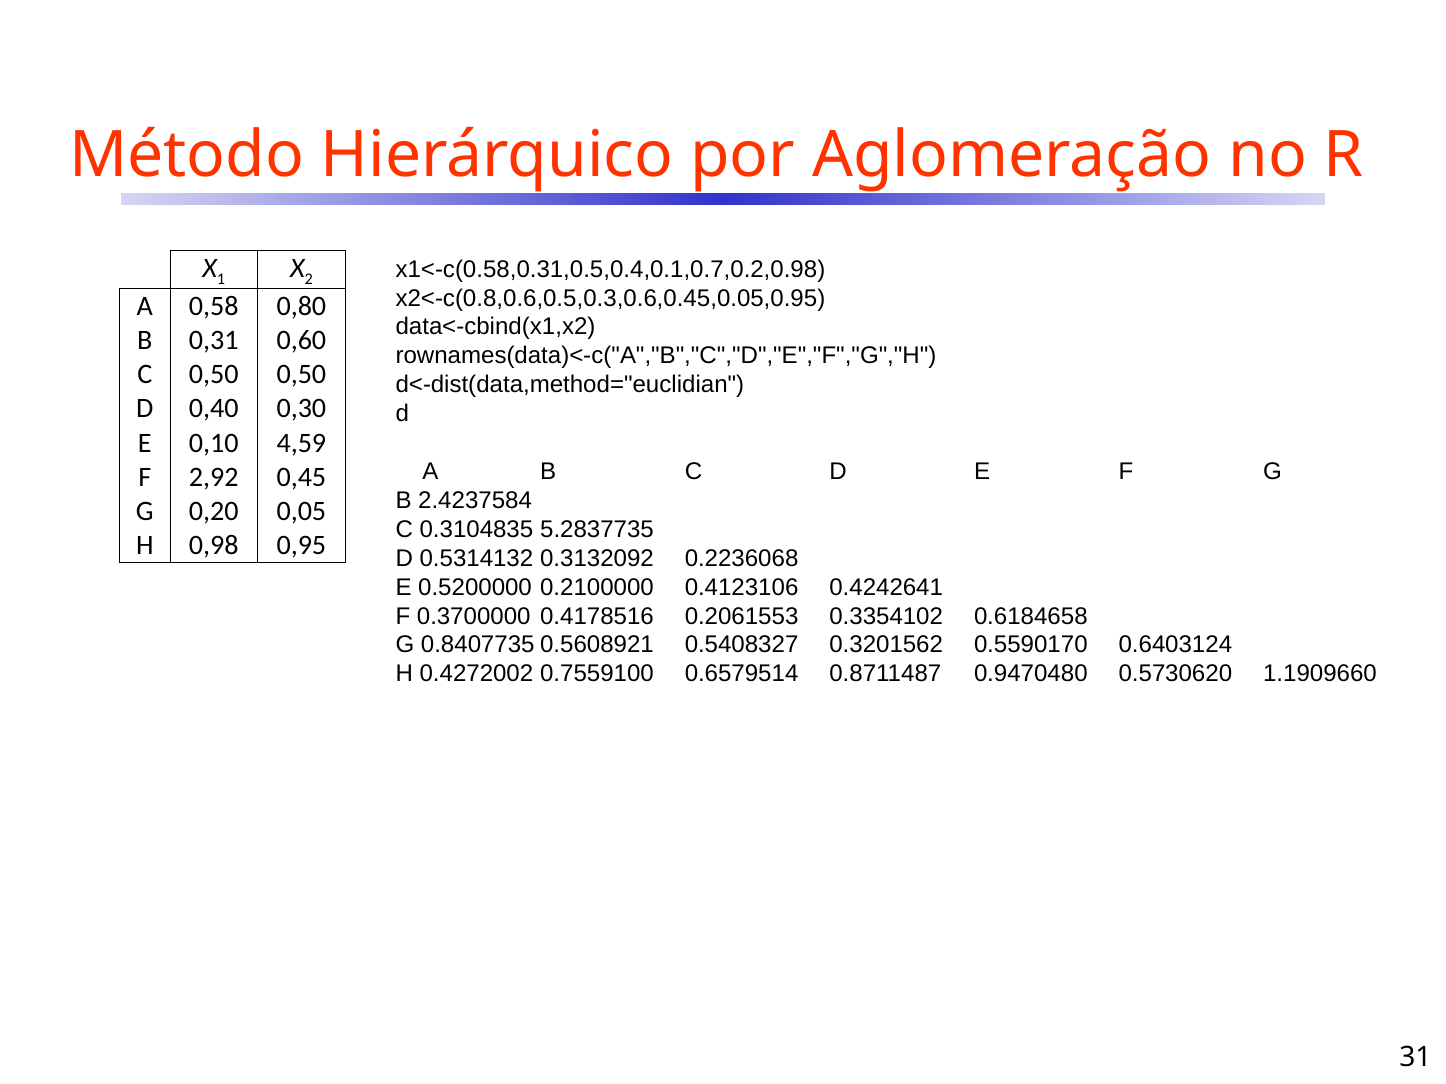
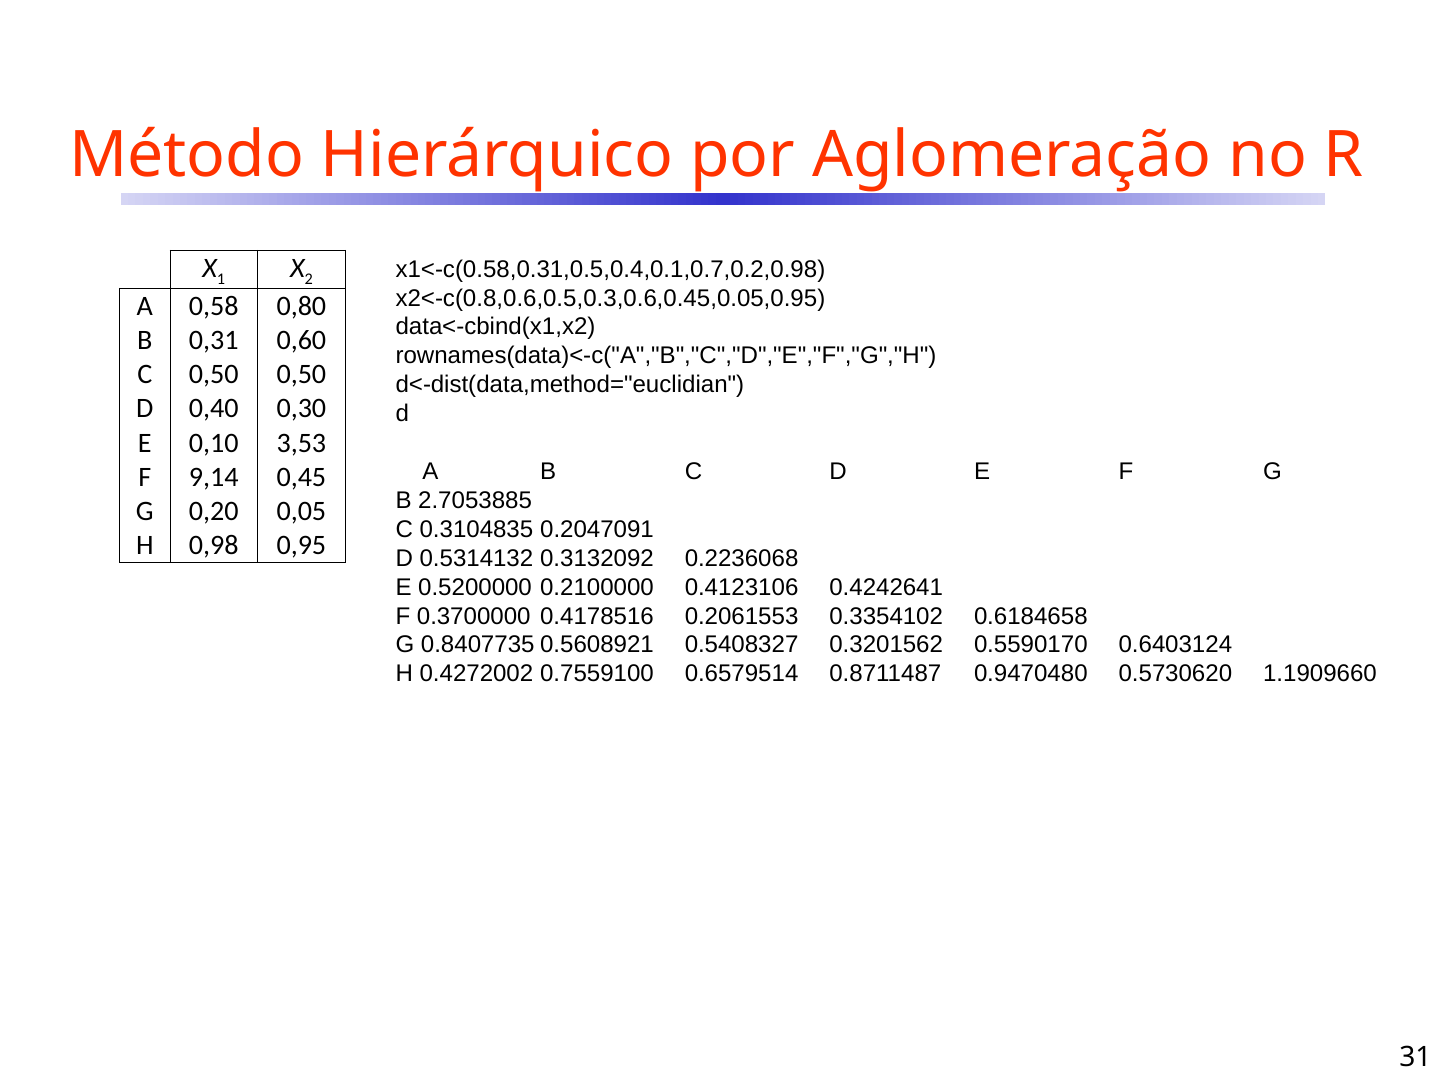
4,59: 4,59 -> 3,53
2,92: 2,92 -> 9,14
2.4237584: 2.4237584 -> 2.7053885
5.2837735: 5.2837735 -> 0.2047091
